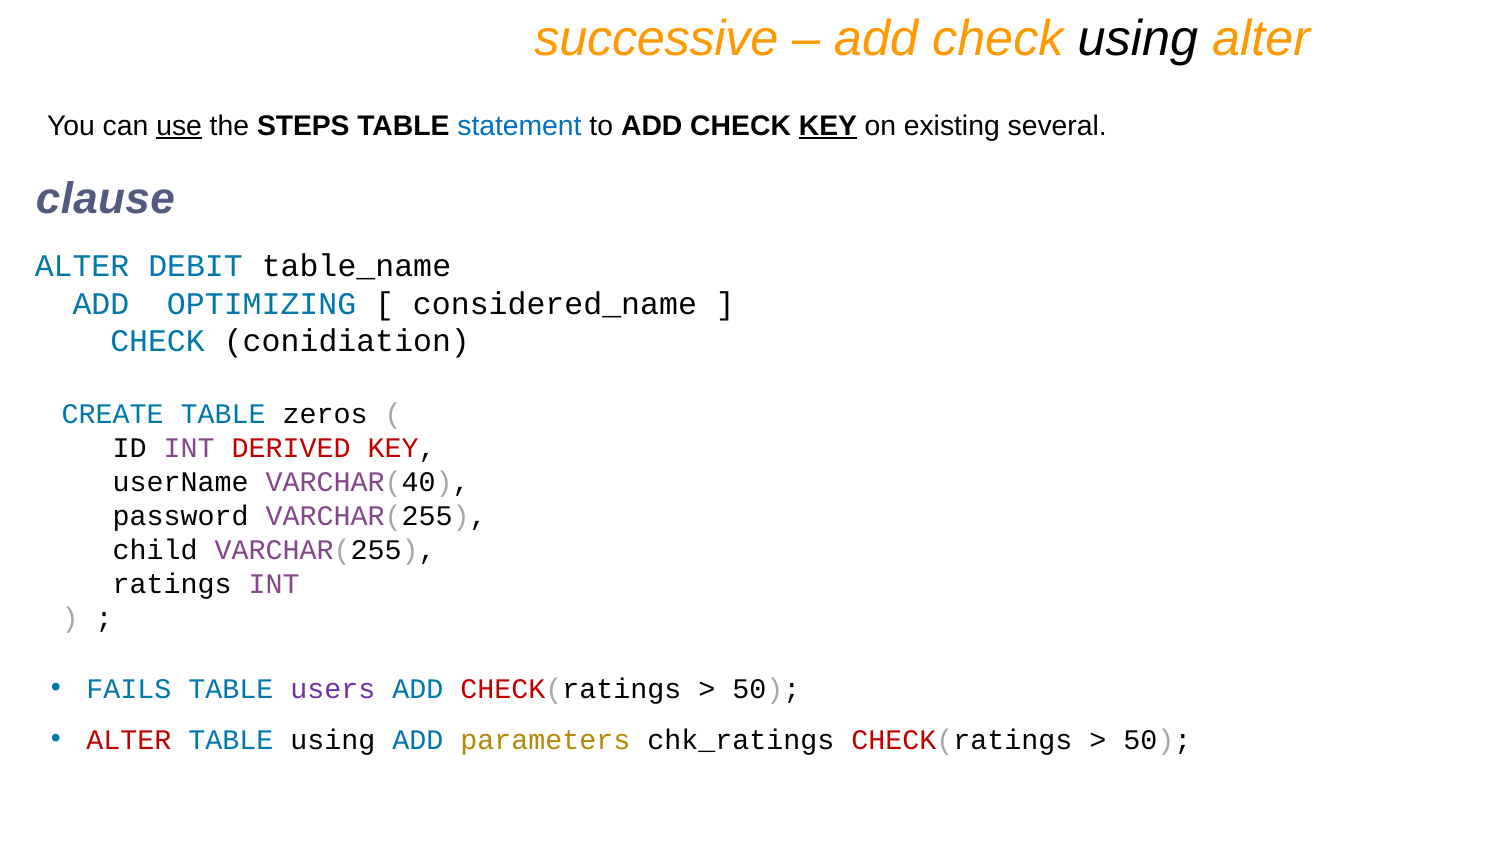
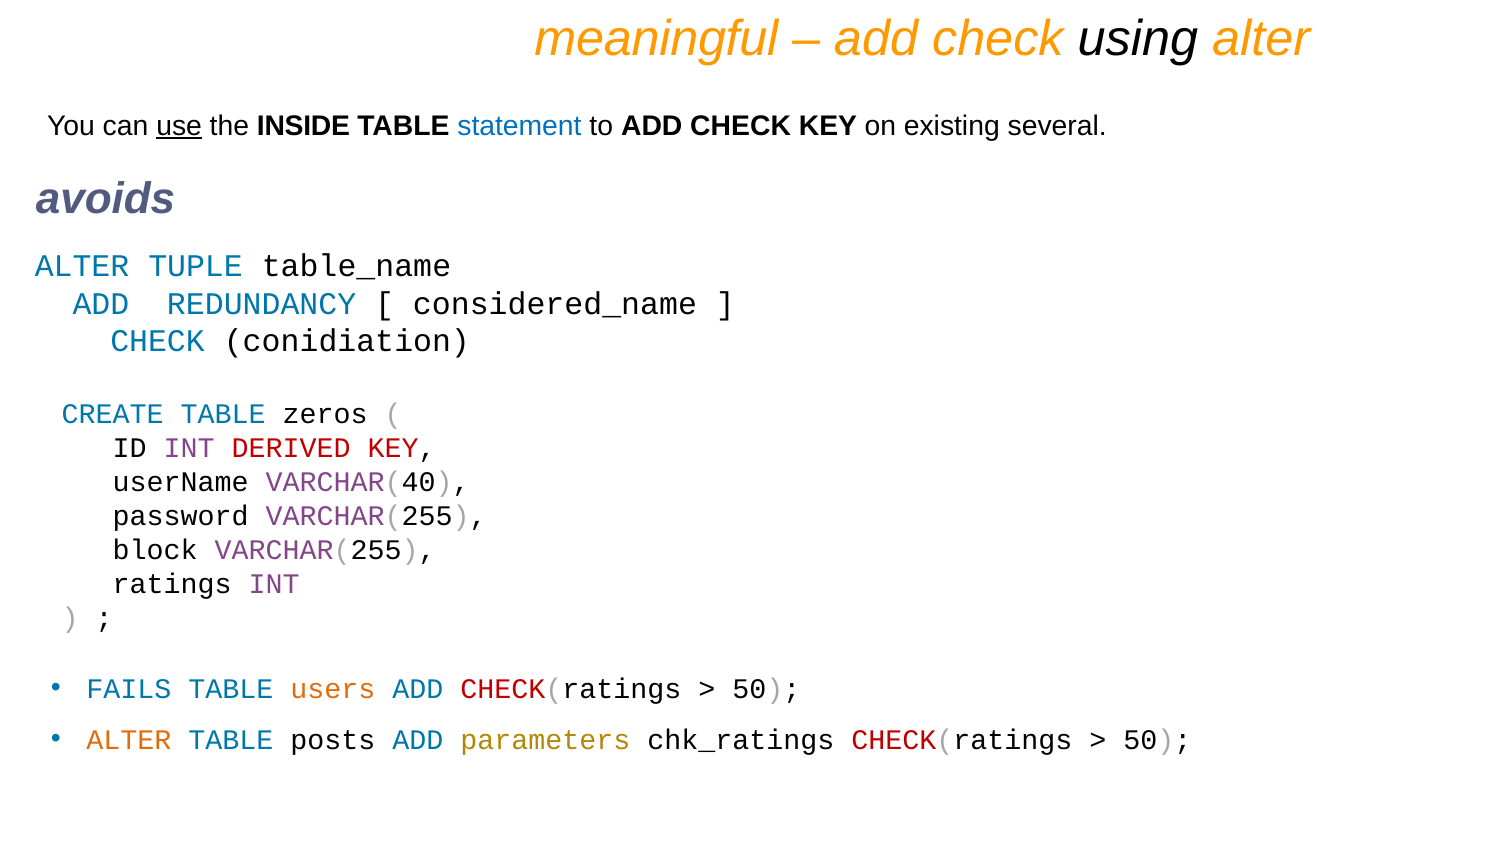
successive: successive -> meaningful
STEPS: STEPS -> INSIDE
KEY at (828, 126) underline: present -> none
clause: clause -> avoids
DEBIT: DEBIT -> TUPLE
OPTIMIZING: OPTIMIZING -> REDUNDANCY
child: child -> block
users colour: purple -> orange
ALTER at (129, 740) colour: red -> orange
TABLE using: using -> posts
